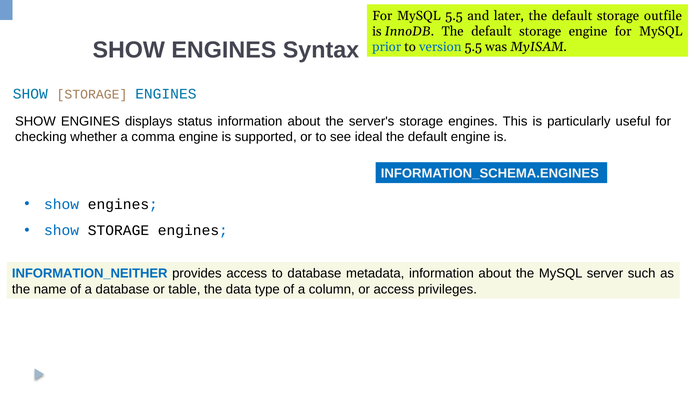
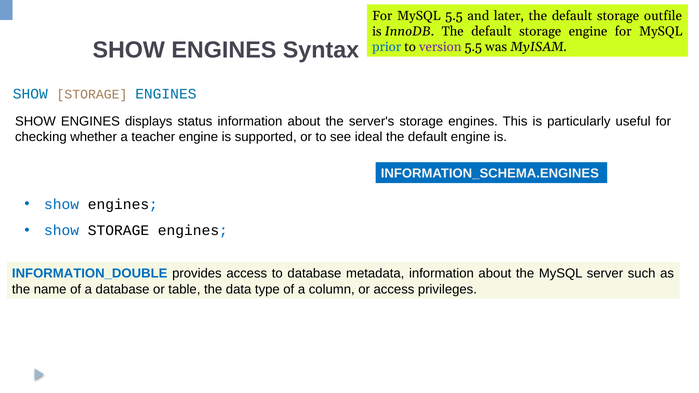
version colour: blue -> purple
comma: comma -> teacher
INFORMATION_NEITHER: INFORMATION_NEITHER -> INFORMATION_DOUBLE
